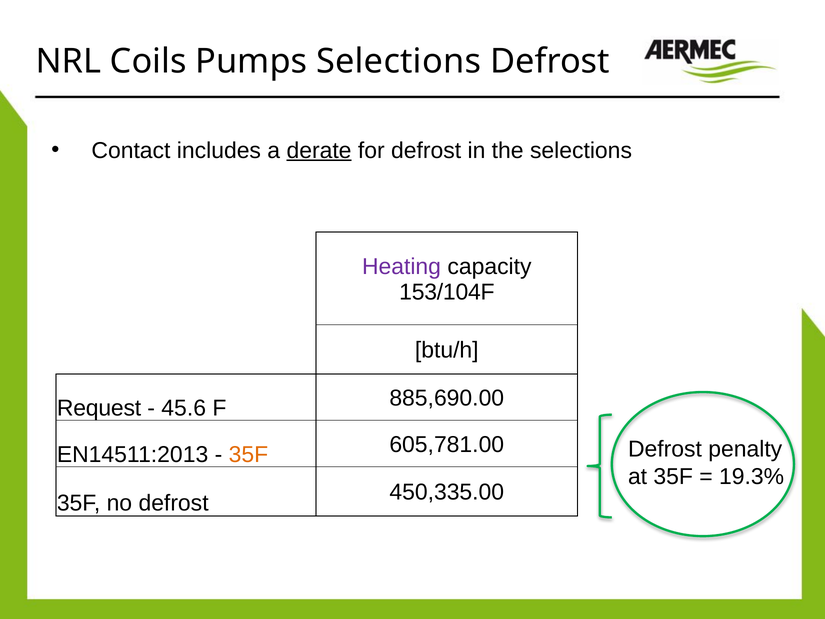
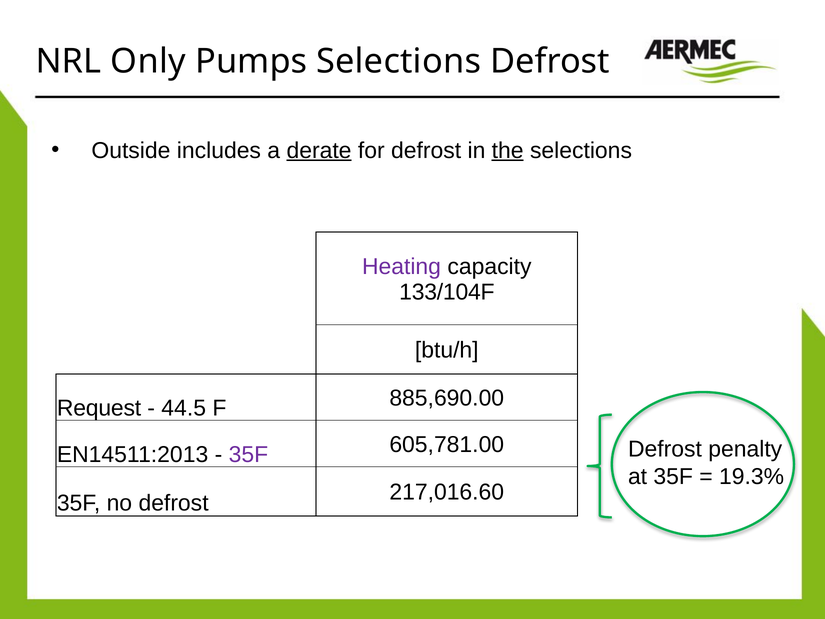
Coils: Coils -> Only
Contact: Contact -> Outside
the underline: none -> present
153/104F: 153/104F -> 133/104F
45.6: 45.6 -> 44.5
35F at (248, 454) colour: orange -> purple
450,335.00: 450,335.00 -> 217,016.60
